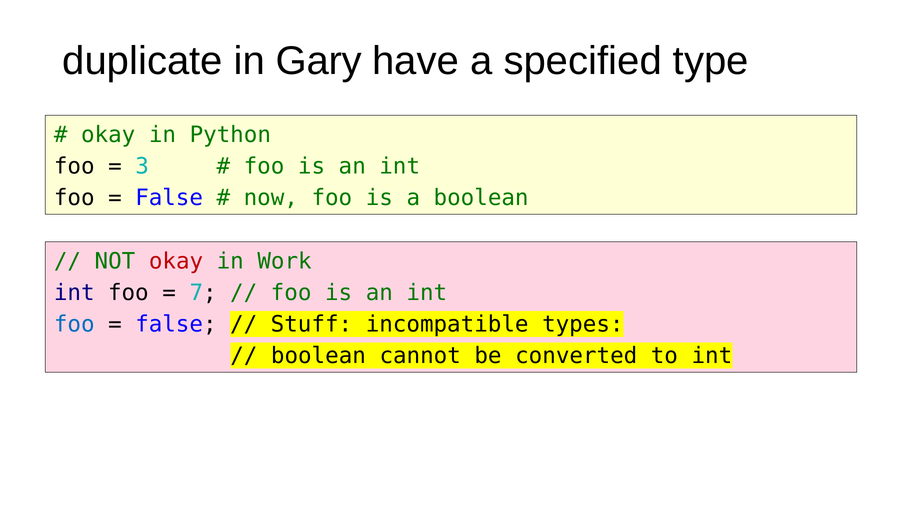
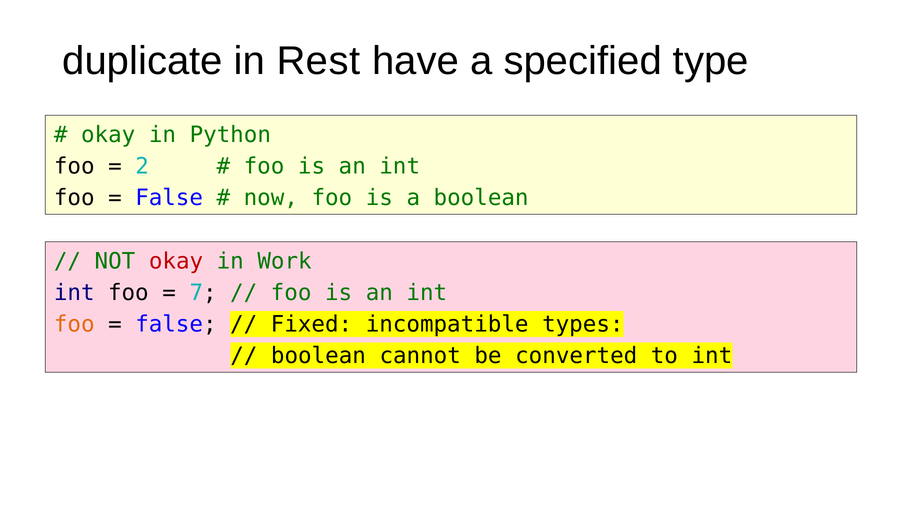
Gary: Gary -> Rest
3: 3 -> 2
foo at (74, 325) colour: blue -> orange
Stuff: Stuff -> Fixed
